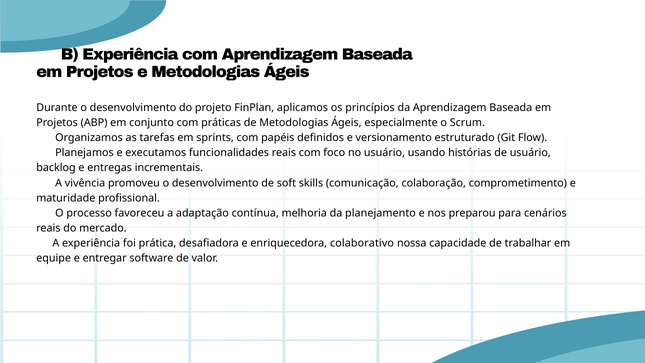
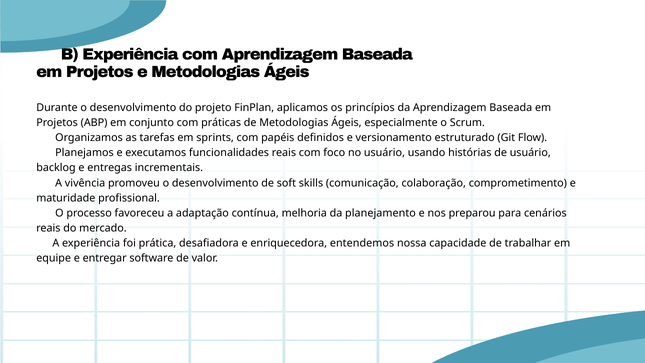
colaborativo: colaborativo -> entendemos
